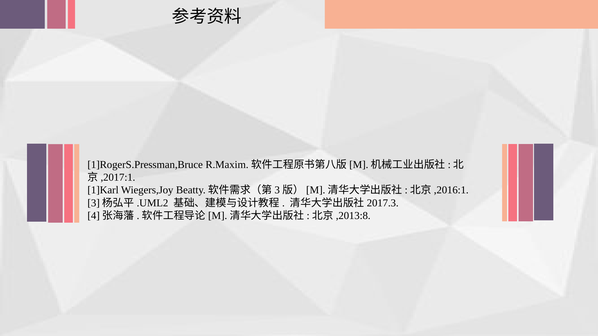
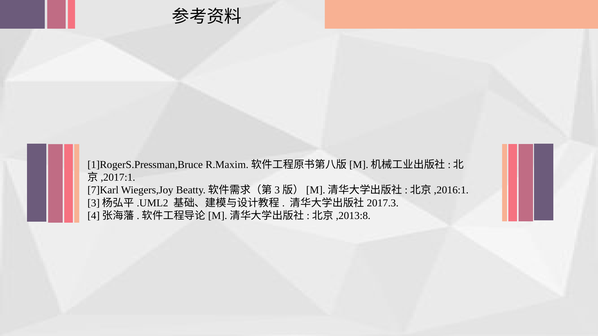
1]Karl: 1]Karl -> 7]Karl
